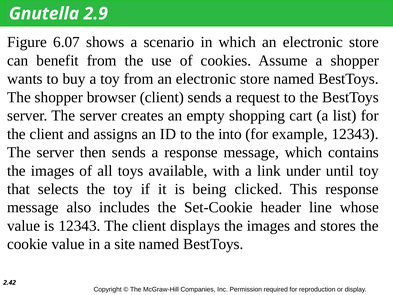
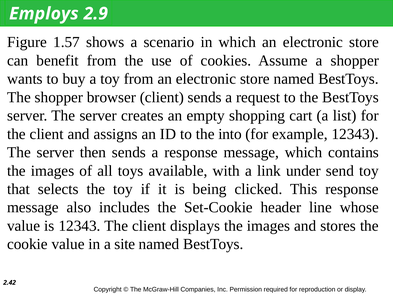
Gnutella: Gnutella -> Employs
6.07: 6.07 -> 1.57
until: until -> send
